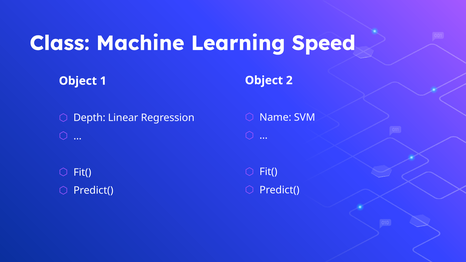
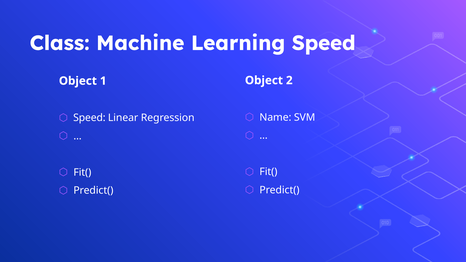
Depth at (89, 118): Depth -> Speed
